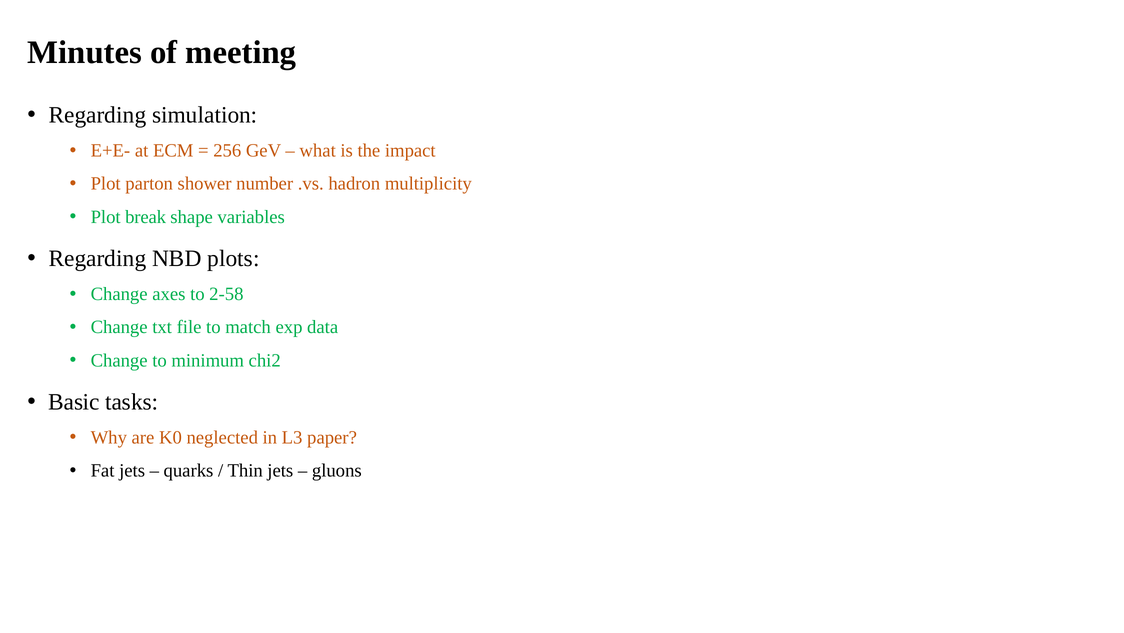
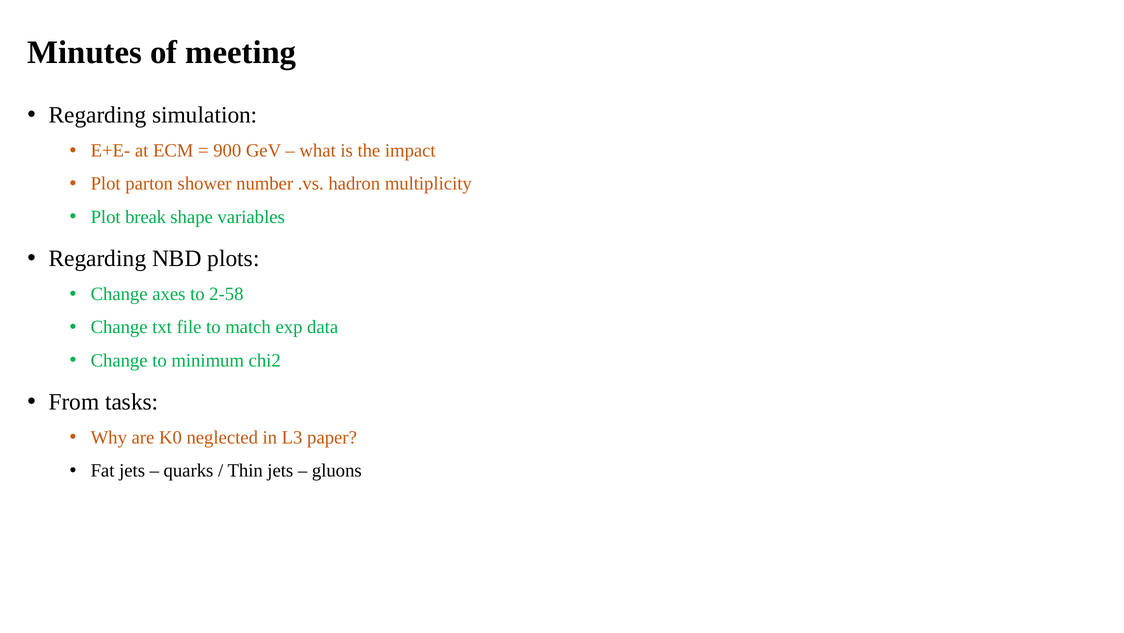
256: 256 -> 900
Basic: Basic -> From
